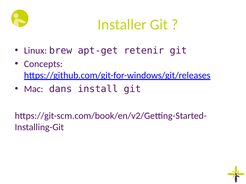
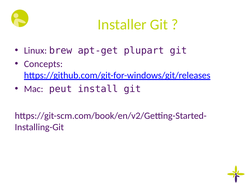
retenir: retenir -> plupart
dans: dans -> peut
